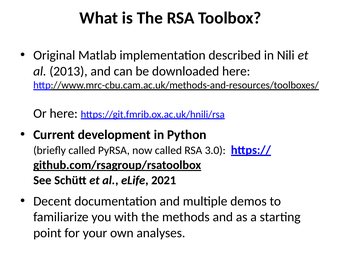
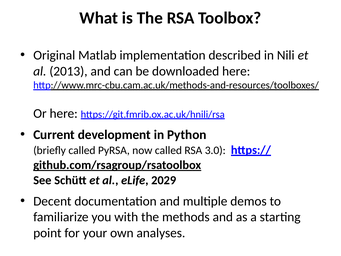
2021: 2021 -> 2029
